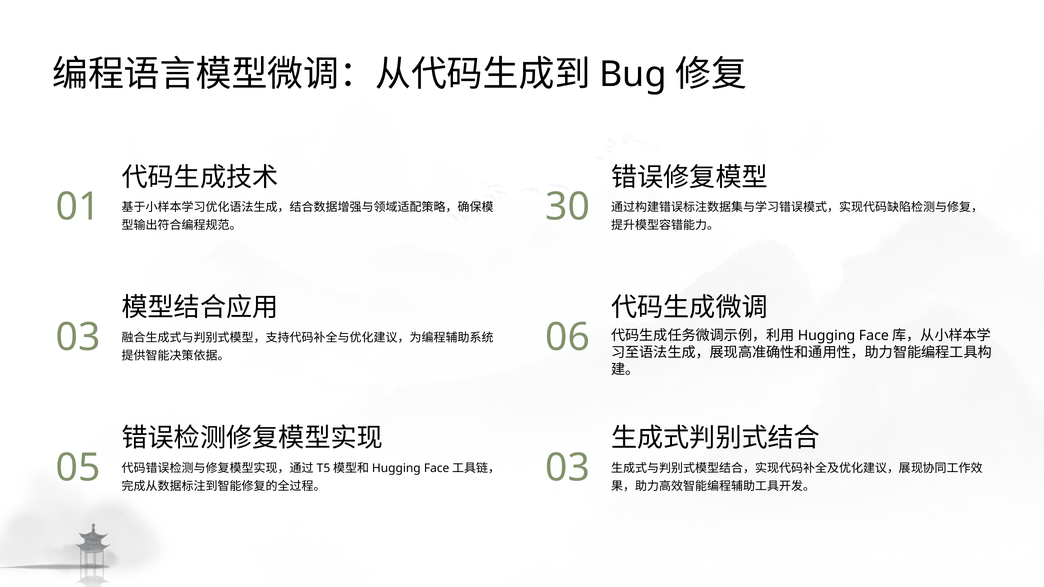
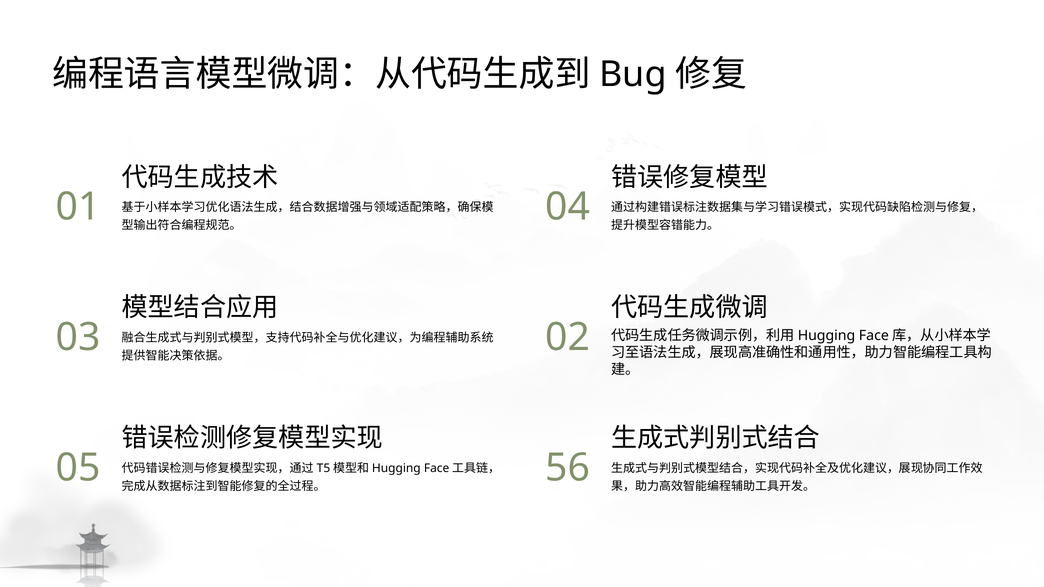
30: 30 -> 04
06: 06 -> 02
03 at (568, 468): 03 -> 56
